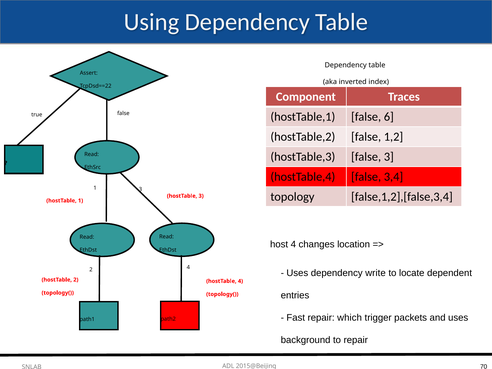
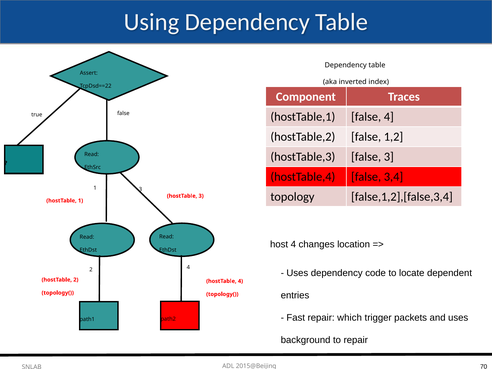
false 6: 6 -> 4
write: write -> code
